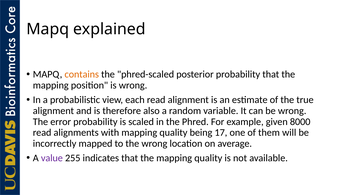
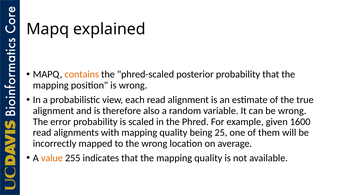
8000: 8000 -> 1600
17: 17 -> 25
value colour: purple -> orange
